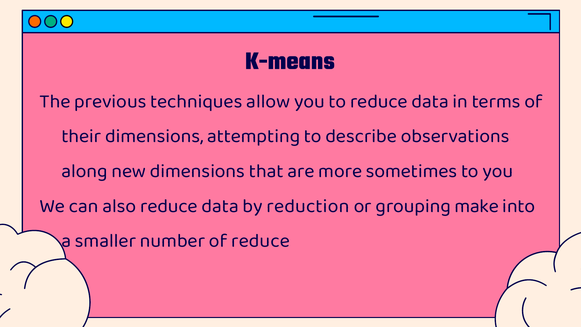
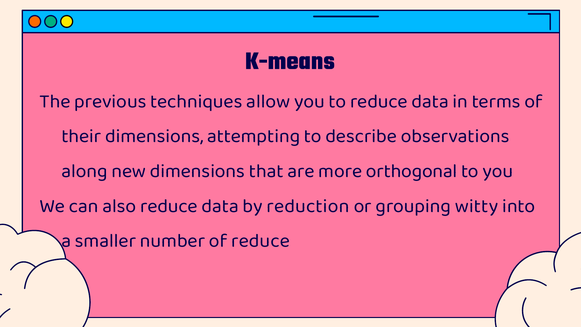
sometimes: sometimes -> orthogonal
make: make -> witty
